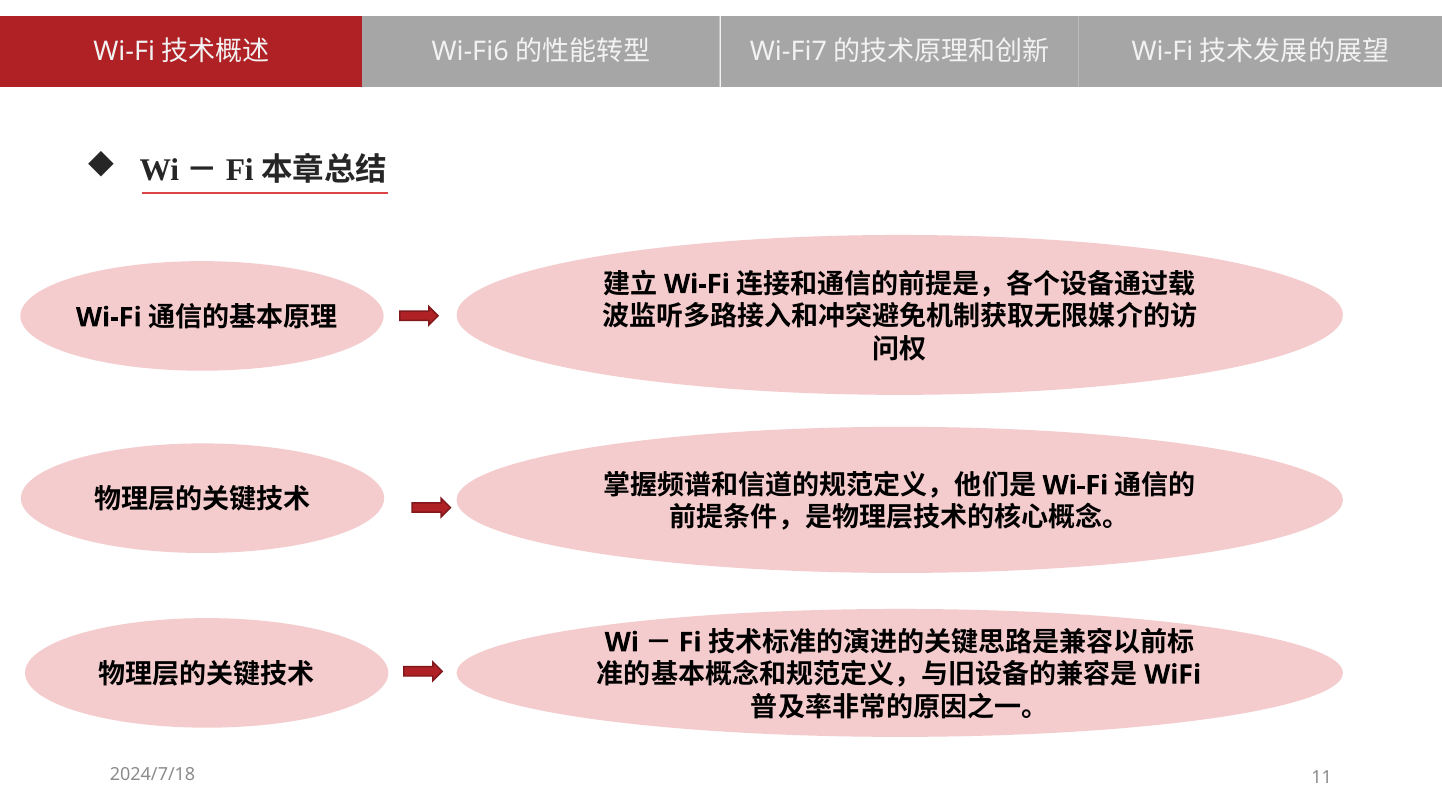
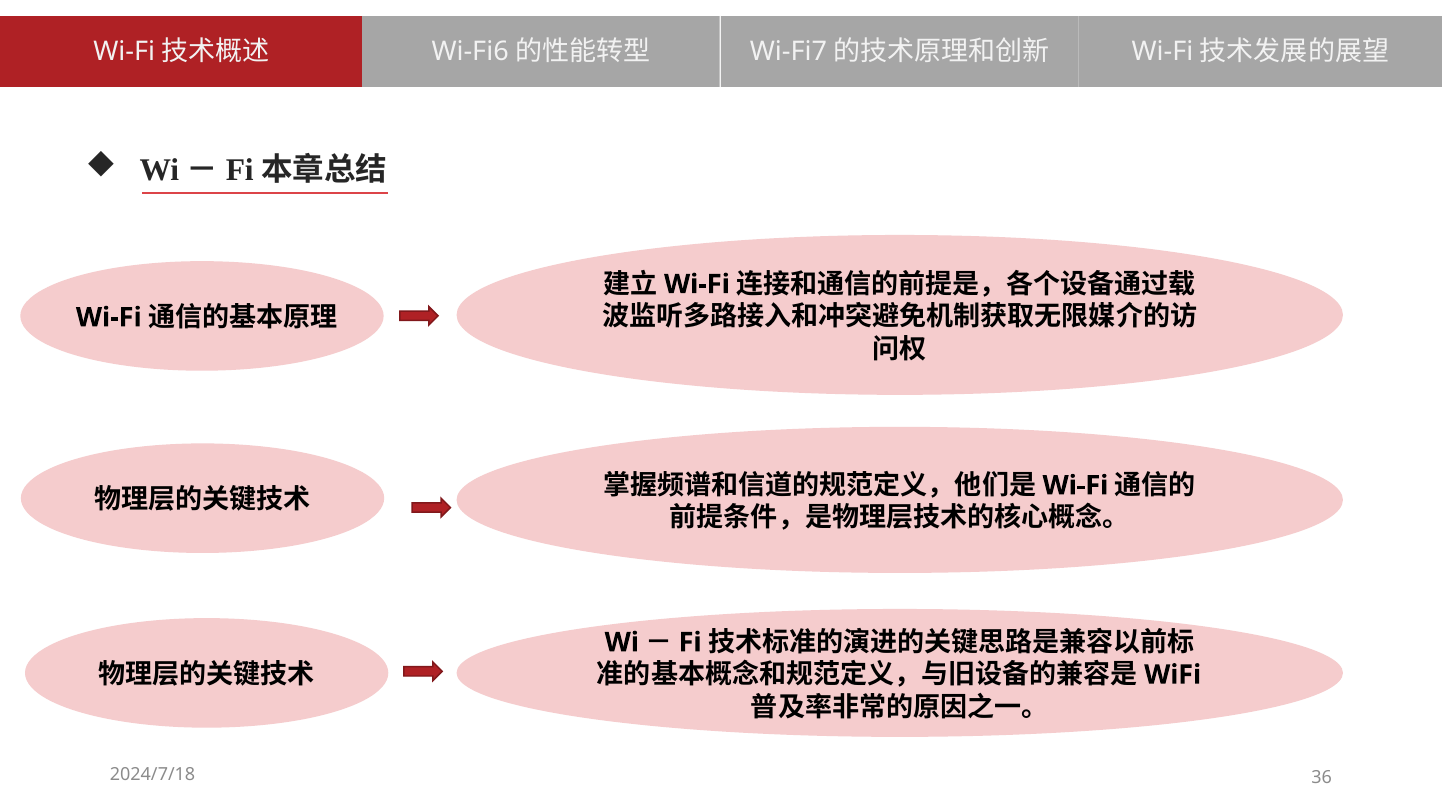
11: 11 -> 36
